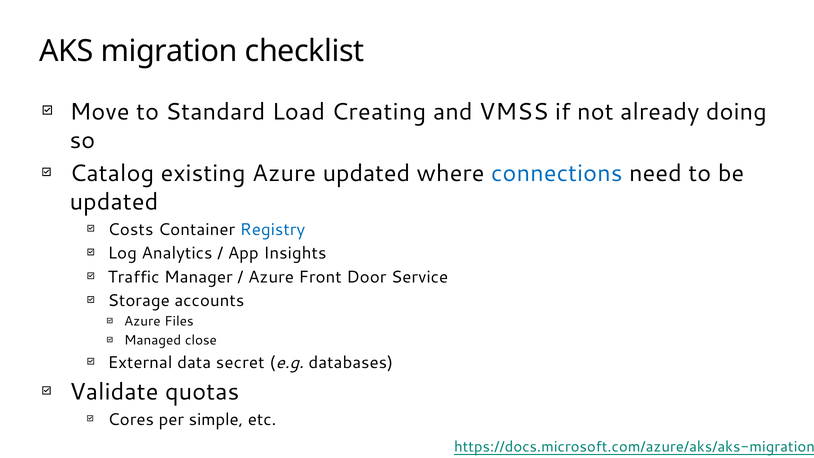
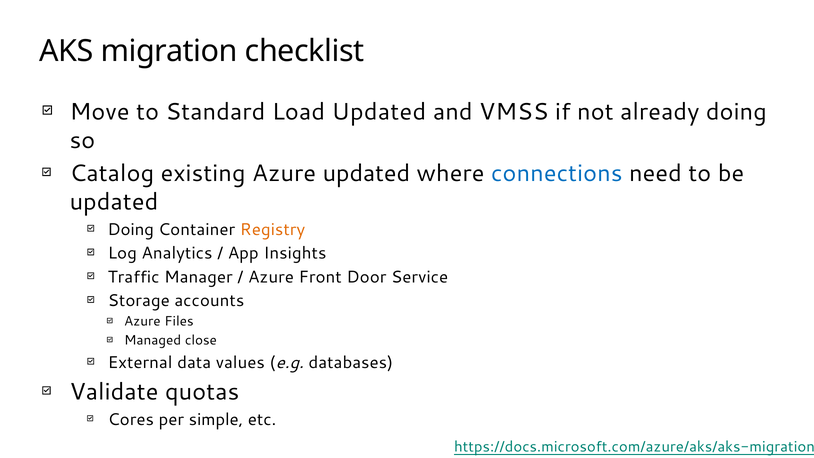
Load Creating: Creating -> Updated
Costs at (131, 229): Costs -> Doing
Registry colour: blue -> orange
secret: secret -> values
